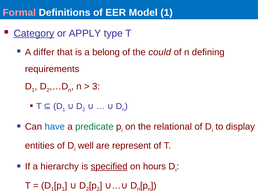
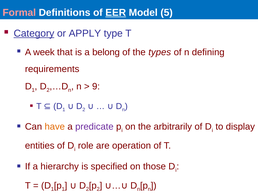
EER underline: none -> present
Model 1: 1 -> 5
differ: differ -> week
could: could -> types
3: 3 -> 9
have colour: blue -> orange
predicate colour: green -> purple
relational: relational -> arbitrarily
well: well -> role
represent: represent -> operation
specified underline: present -> none
hours: hours -> those
